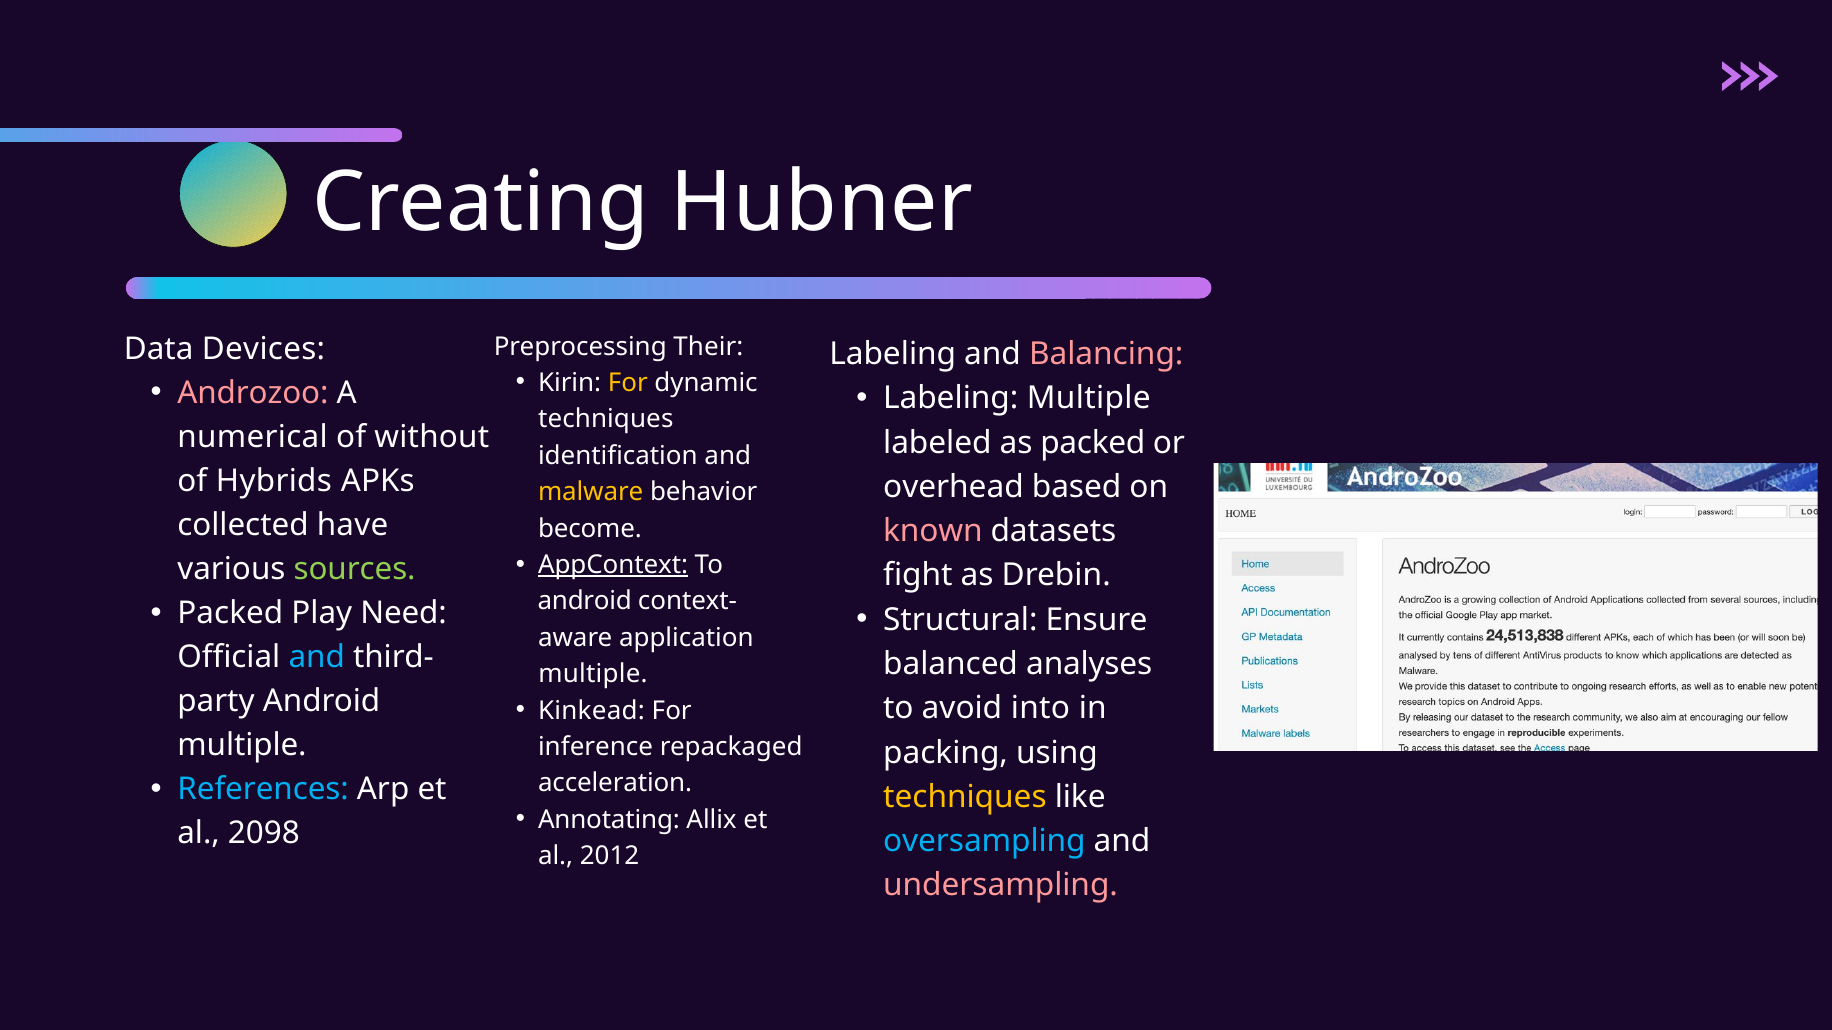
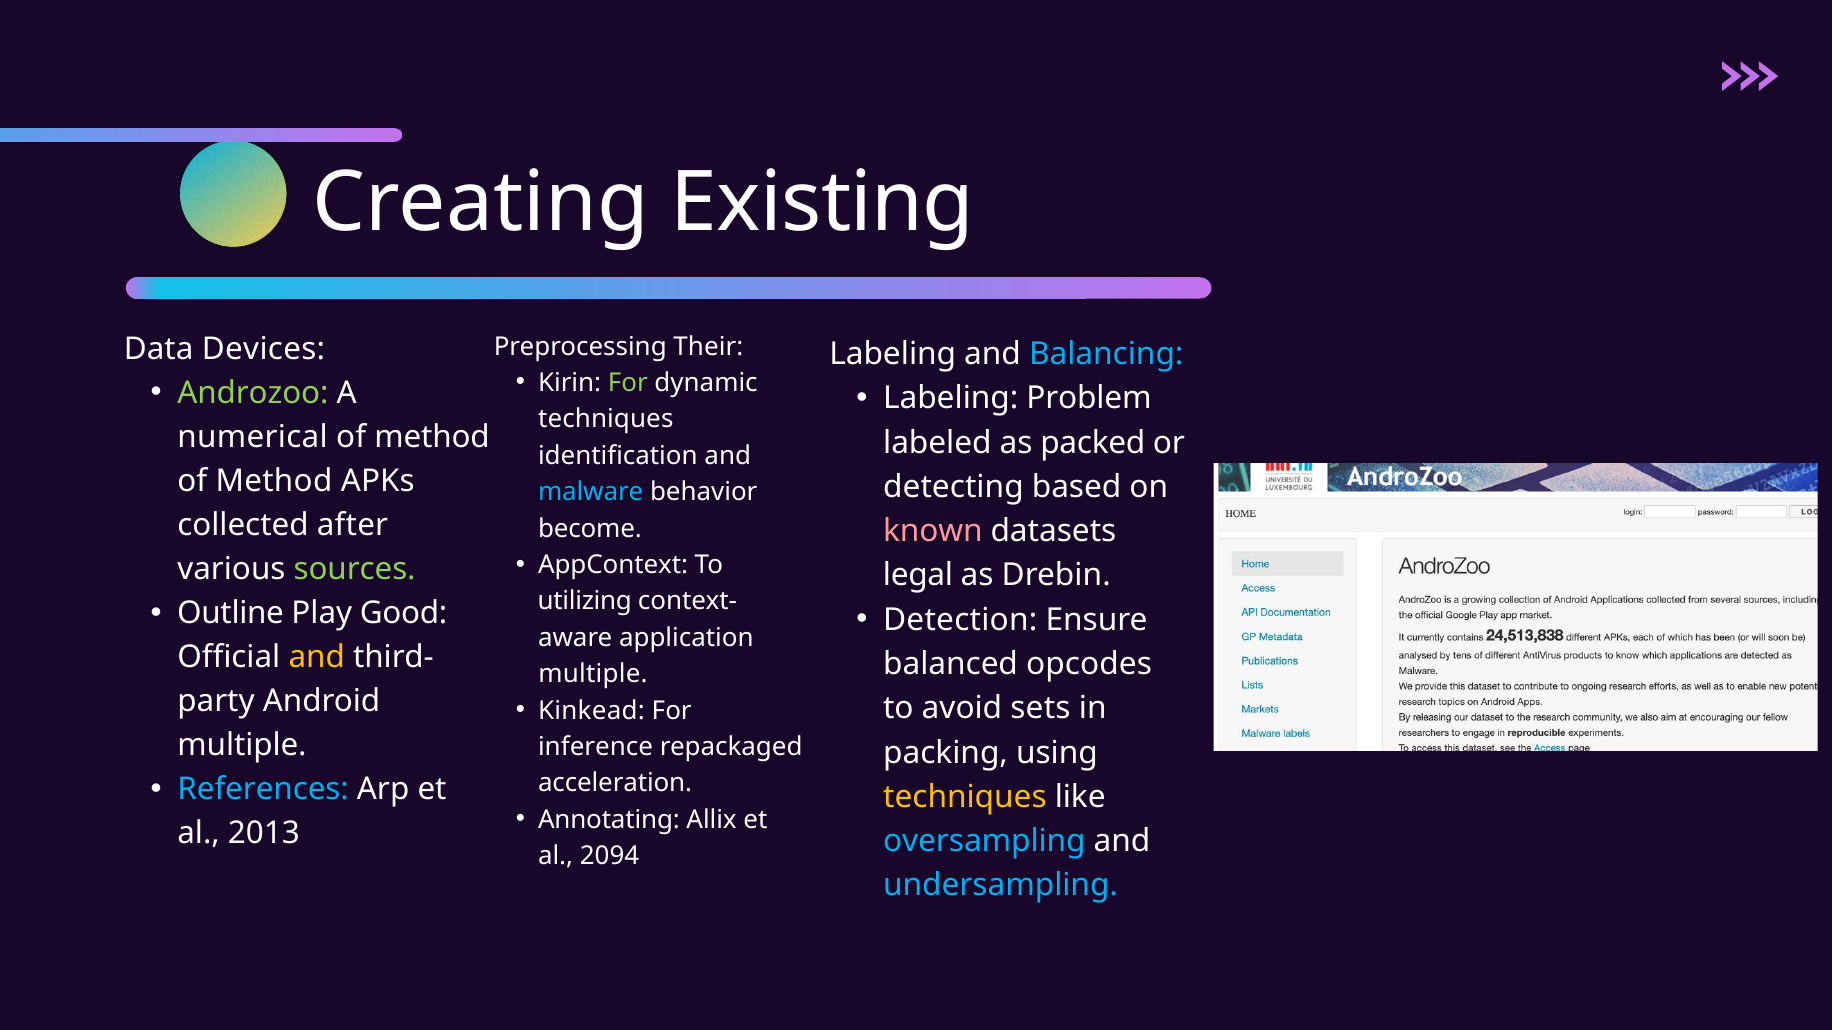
Hubner: Hubner -> Existing
Balancing colour: pink -> light blue
For at (628, 383) colour: yellow -> light green
Androzoo colour: pink -> light green
Labeling Multiple: Multiple -> Problem
without at (432, 438): without -> method
Hybrids at (274, 482): Hybrids -> Method
overhead: overhead -> detecting
malware colour: yellow -> light blue
have: have -> after
AppContext underline: present -> none
fight: fight -> legal
android at (585, 602): android -> utilizing
Packed at (230, 614): Packed -> Outline
Need: Need -> Good
Structural: Structural -> Detection
and at (317, 658) colour: light blue -> yellow
analyses: analyses -> opcodes
into: into -> sets
2098: 2098 -> 2013
2012: 2012 -> 2094
undersampling colour: pink -> light blue
